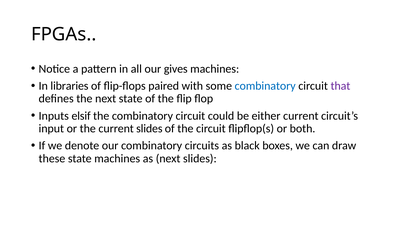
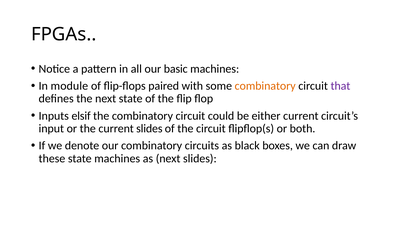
gives: gives -> basic
libraries: libraries -> module
combinatory at (265, 86) colour: blue -> orange
